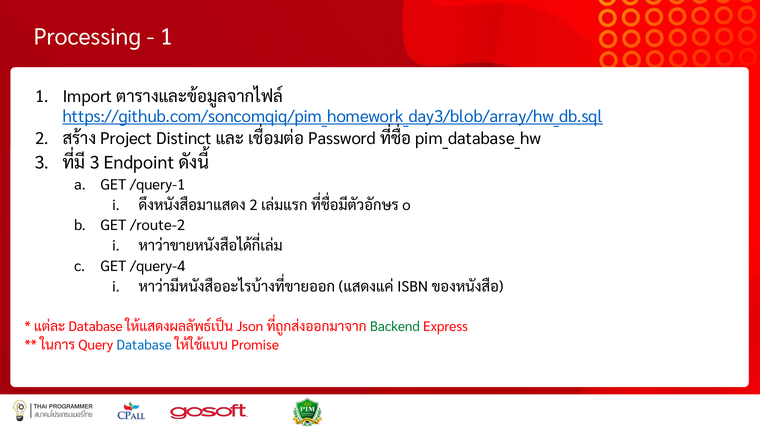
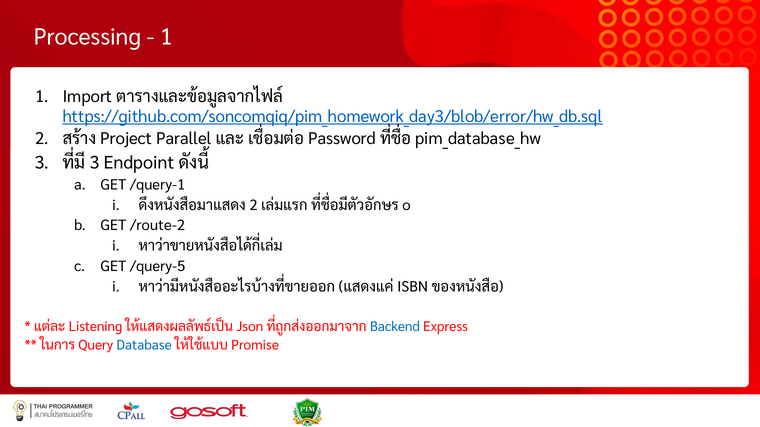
https://github.com/soncomqiq/pim_homework_day3/blob/array/hw_db.sql: https://github.com/soncomqiq/pim_homework_day3/blob/array/hw_db.sql -> https://github.com/soncomqiq/pim_homework_day3/blob/error/hw_db.sql
Distinct: Distinct -> Parallel
/query-4: /query-4 -> /query-5
Database at (96, 327): Database -> Listening
Backend colour: green -> blue
